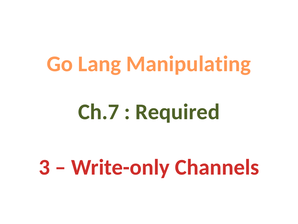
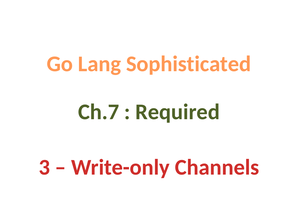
Manipulating: Manipulating -> Sophisticated
